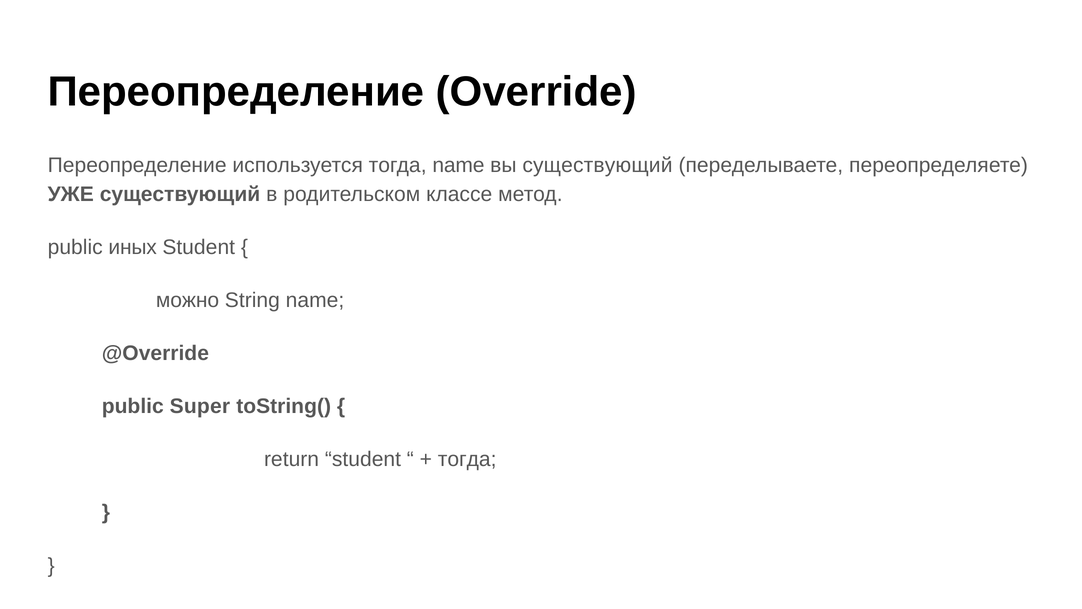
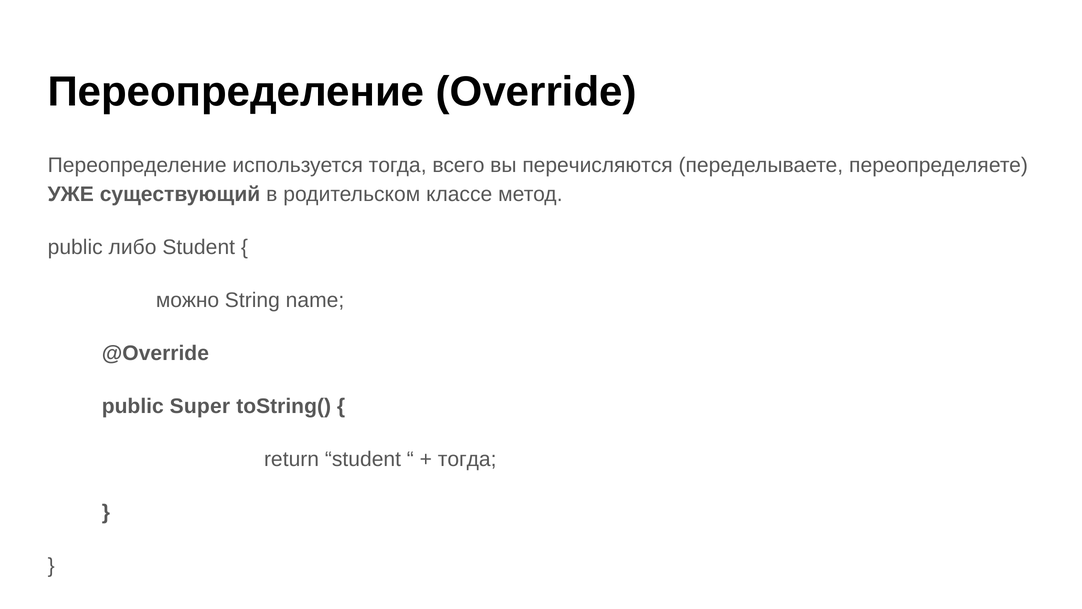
тогда name: name -> всего
вы существующий: существующий -> перечисляются
иных: иных -> либо
